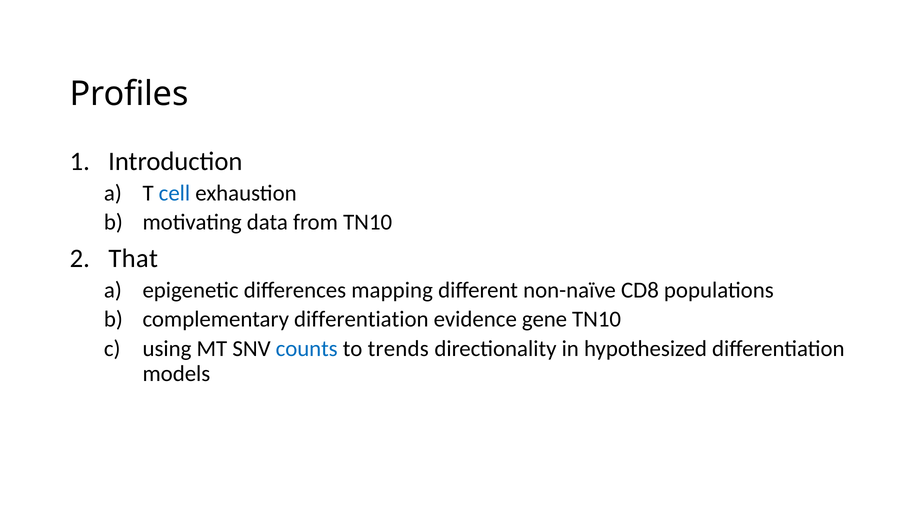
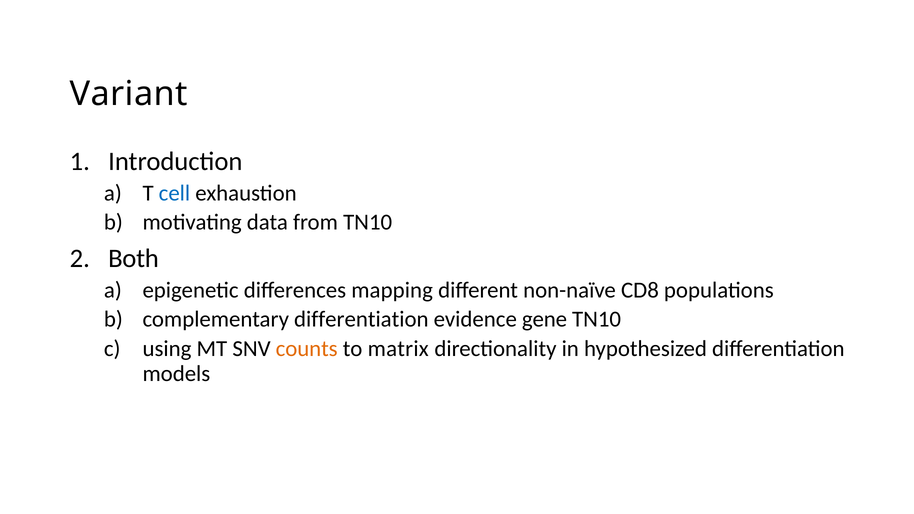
Profiles: Profiles -> Variant
That: That -> Both
counts colour: blue -> orange
trends: trends -> matrix
